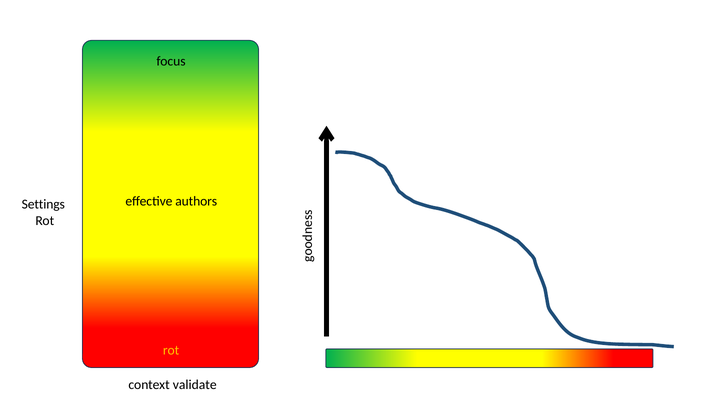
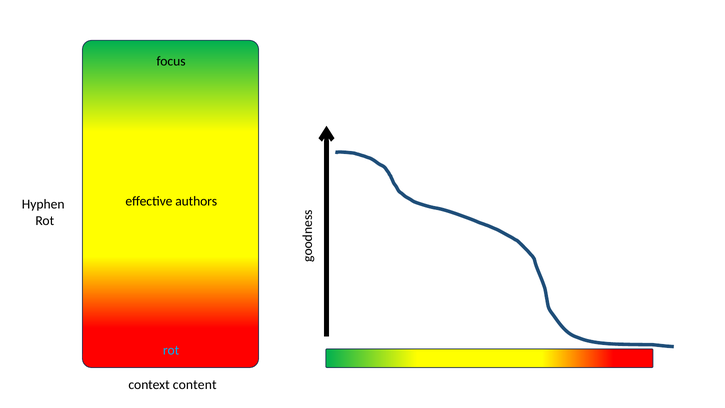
Settings: Settings -> Hyphen
rot at (171, 350) colour: yellow -> light blue
validate: validate -> content
